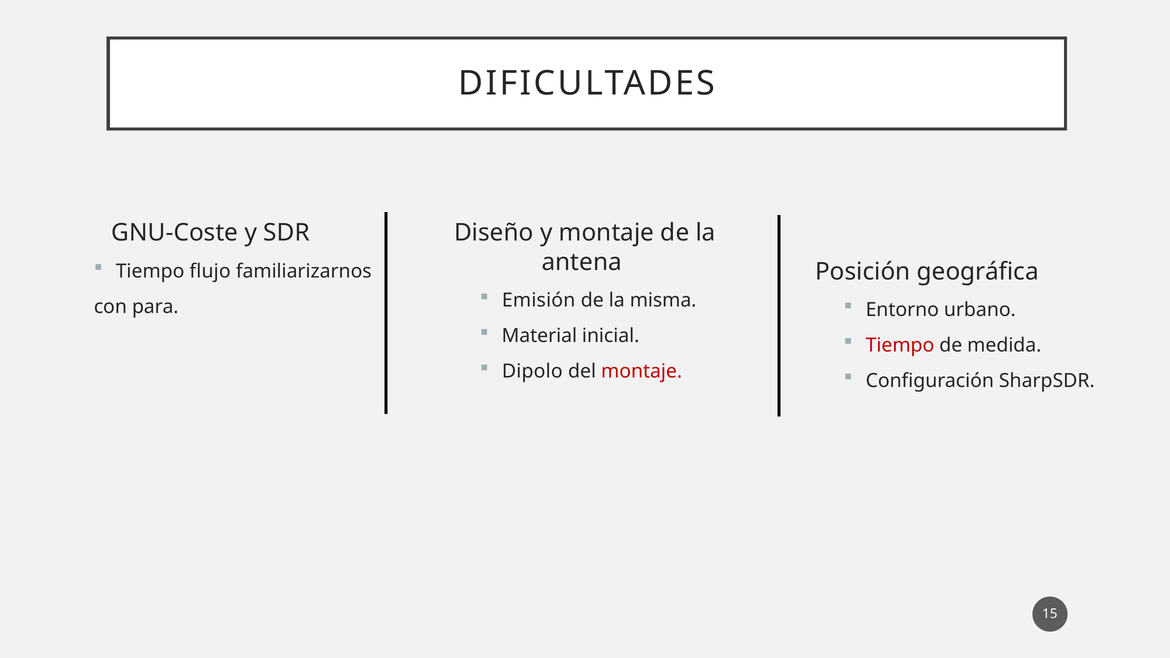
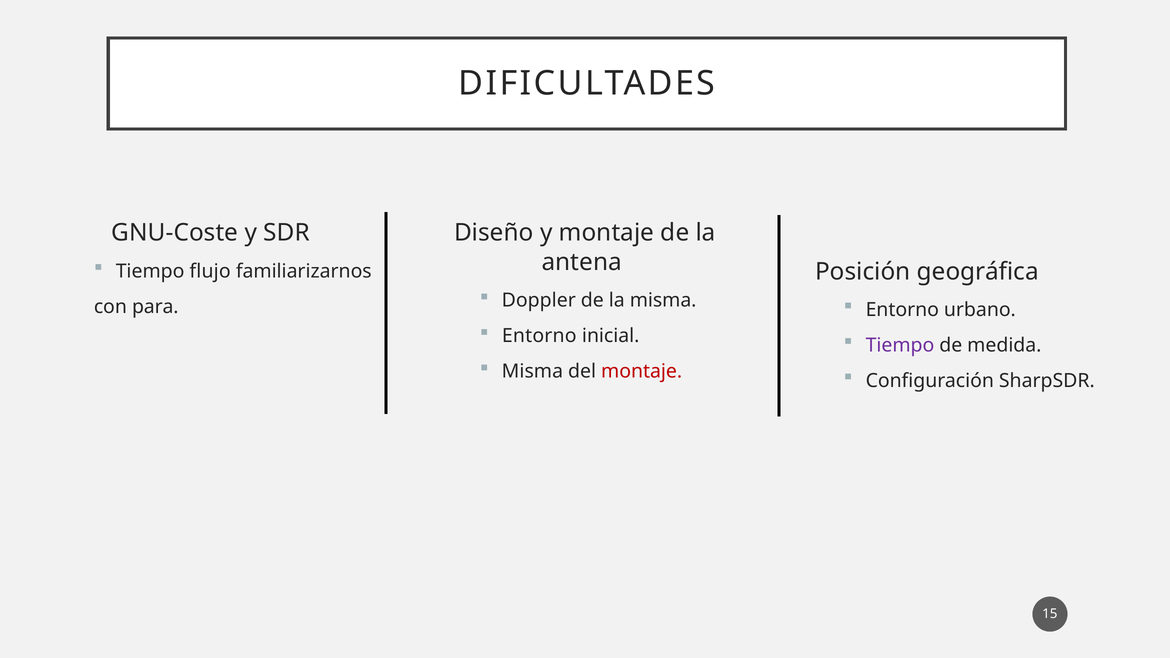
Emisión: Emisión -> Doppler
Material at (539, 336): Material -> Entorno
Tiempo at (900, 345) colour: red -> purple
Dipolo at (532, 372): Dipolo -> Misma
